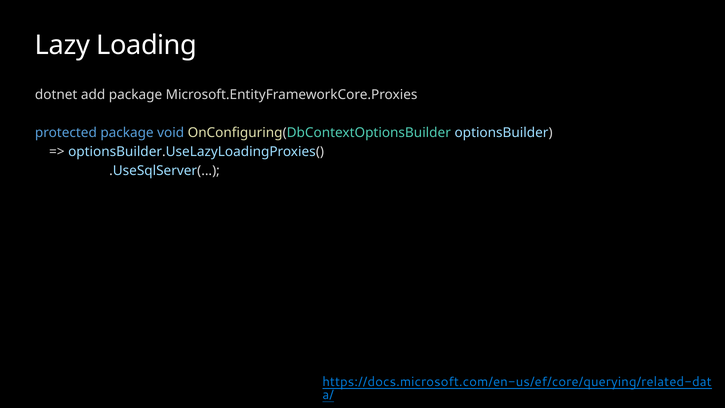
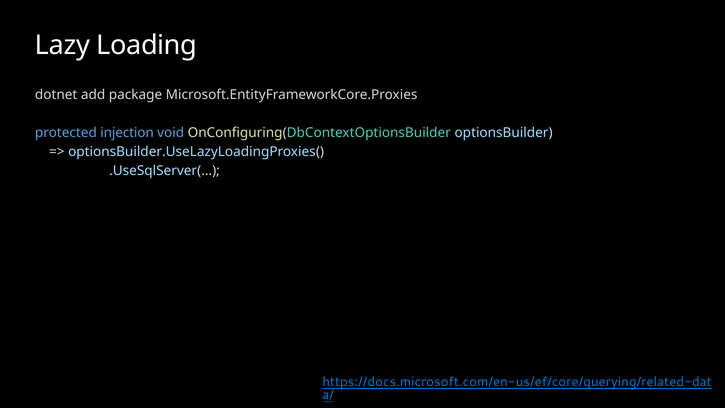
protected package: package -> injection
